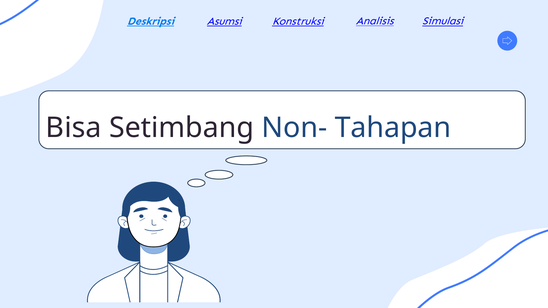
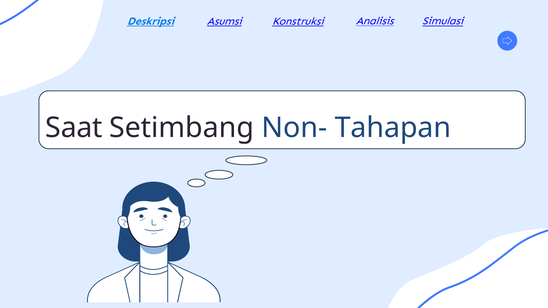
Bisa: Bisa -> Saat
